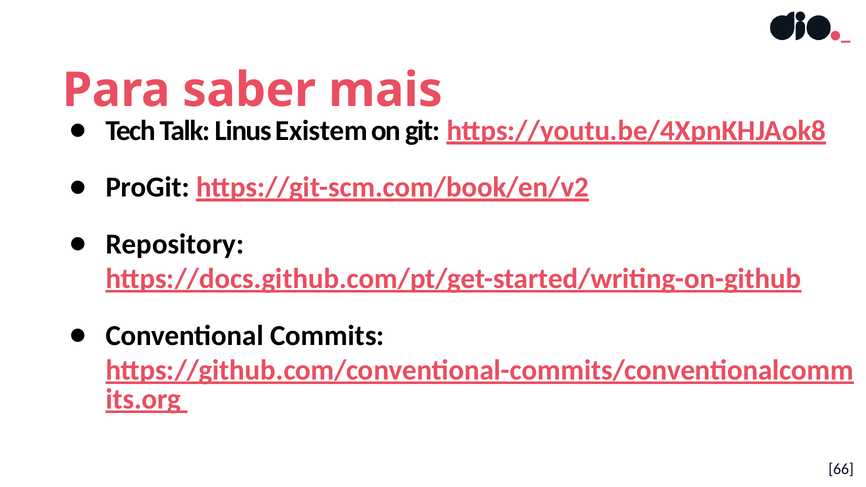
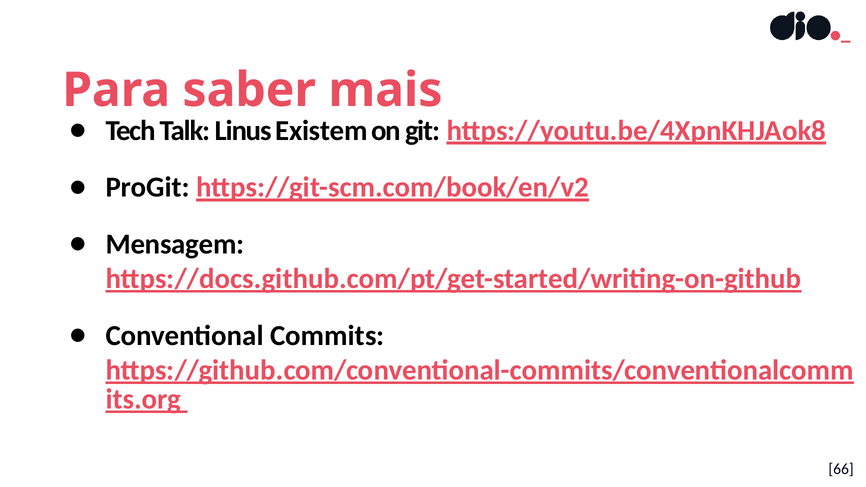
Repository: Repository -> Mensagem
